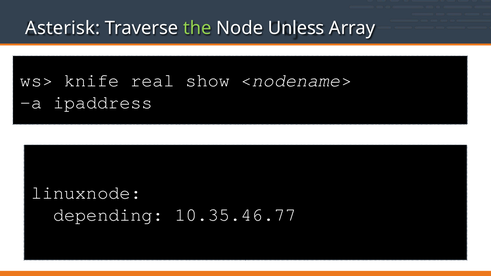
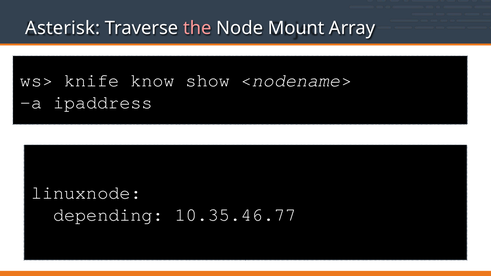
the colour: light green -> pink
Unless: Unless -> Mount
real: real -> know
